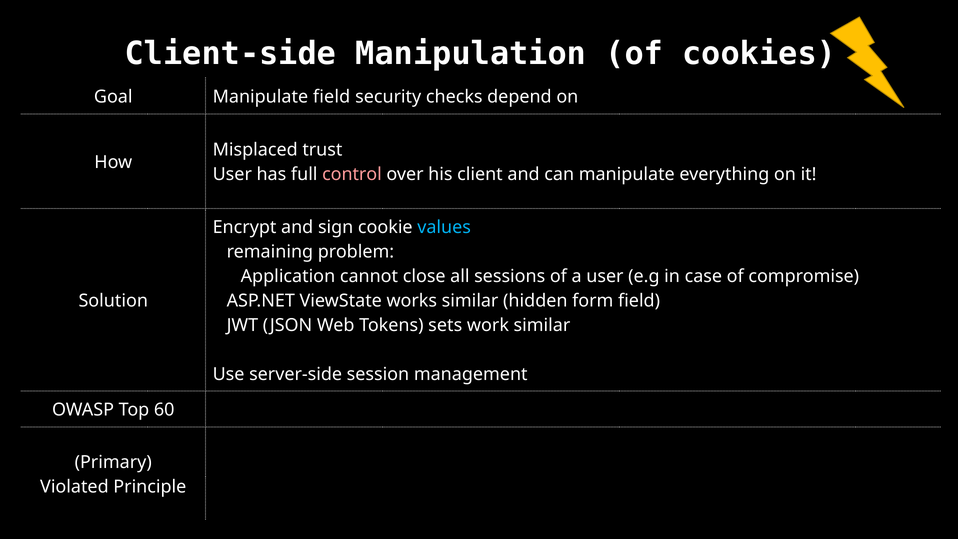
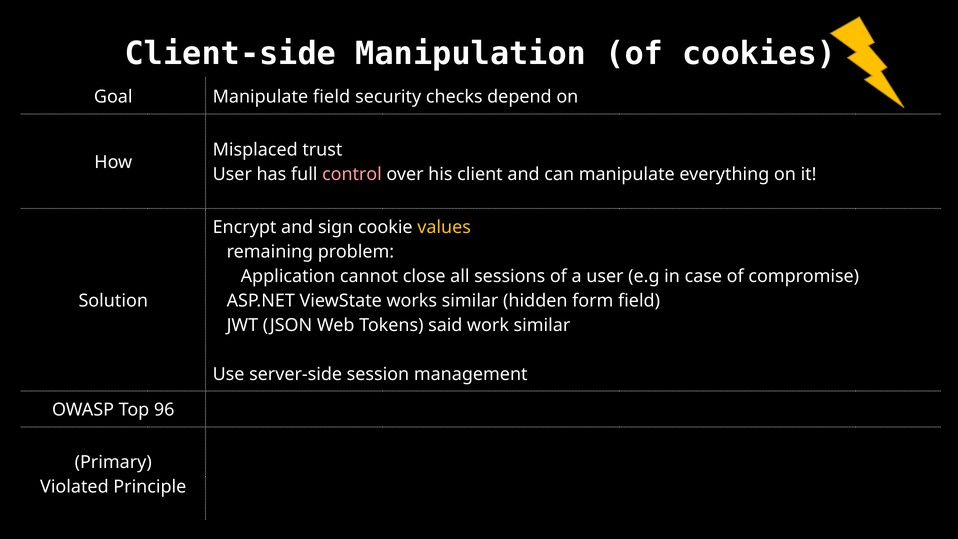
values colour: light blue -> yellow
sets: sets -> said
60: 60 -> 96
